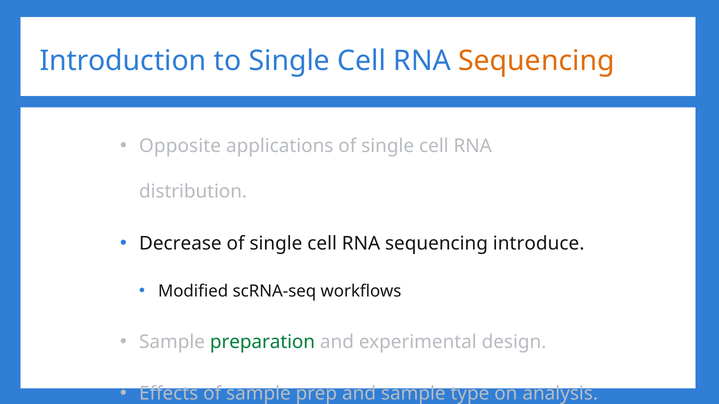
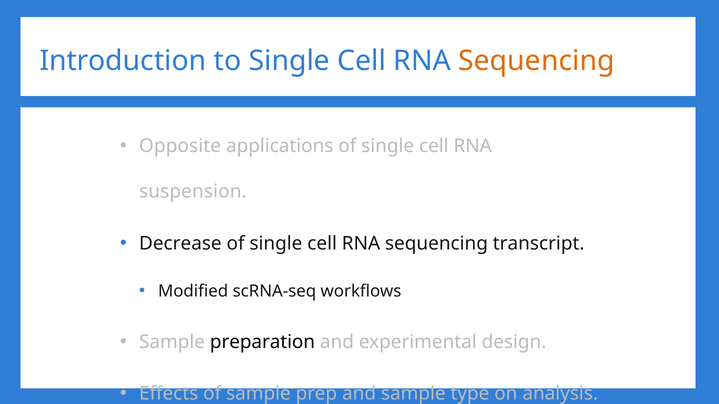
distribution: distribution -> suspension
introduce: introduce -> transcript
preparation colour: green -> black
